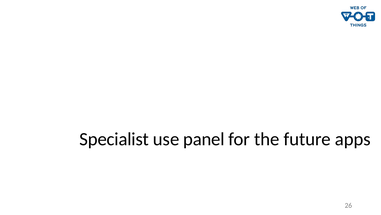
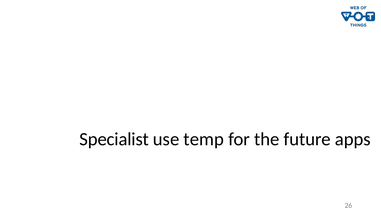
panel: panel -> temp
